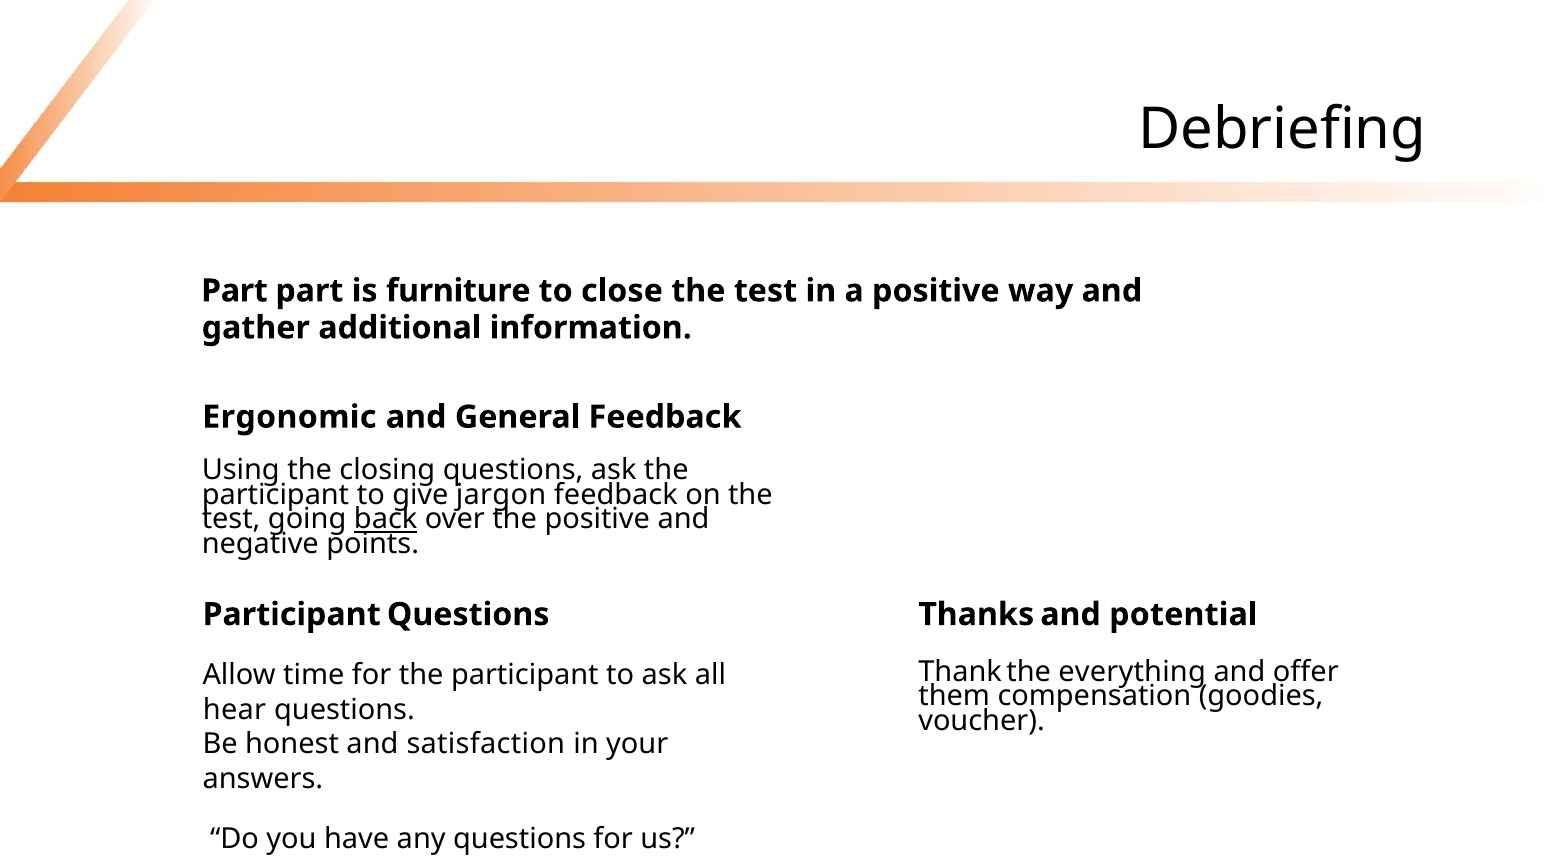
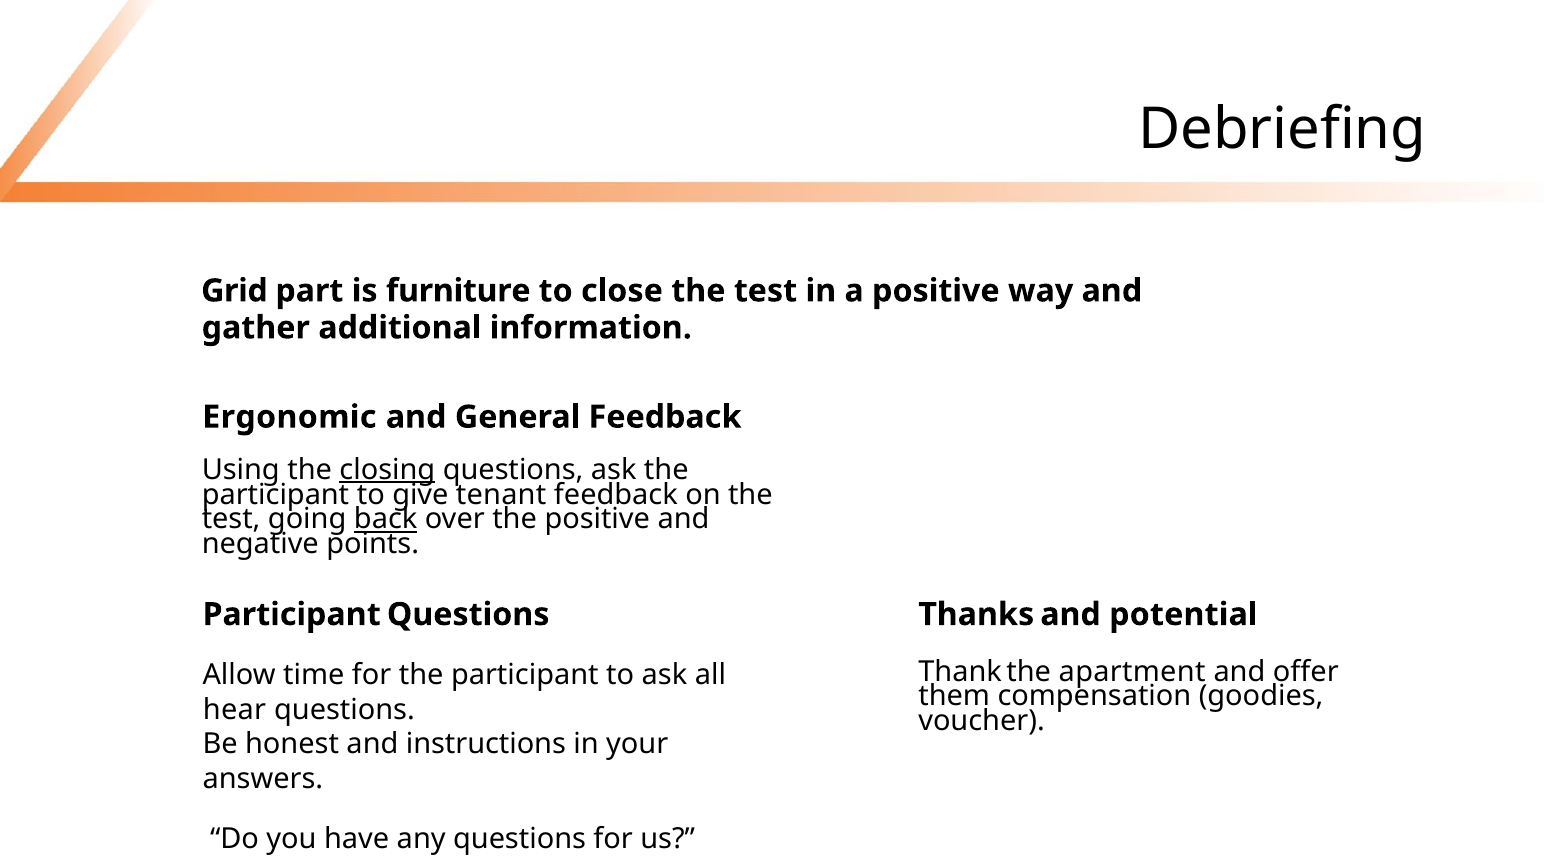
Part at (234, 291): Part -> Grid
closing underline: none -> present
jargon: jargon -> tenant
everything: everything -> apartment
satisfaction: satisfaction -> instructions
